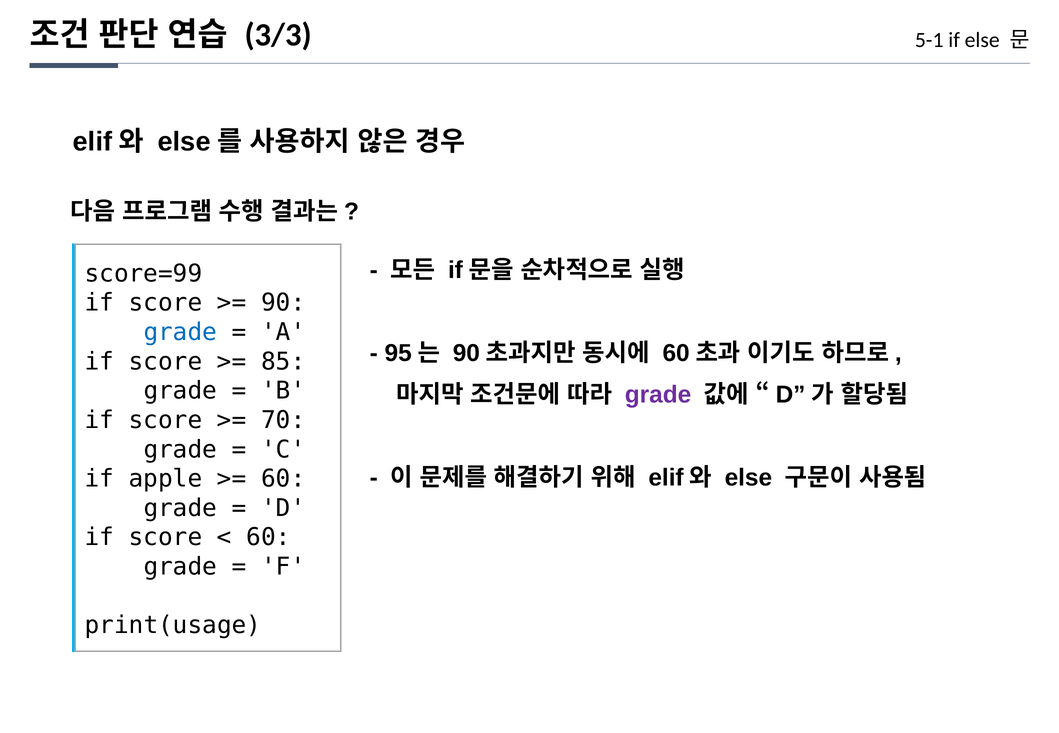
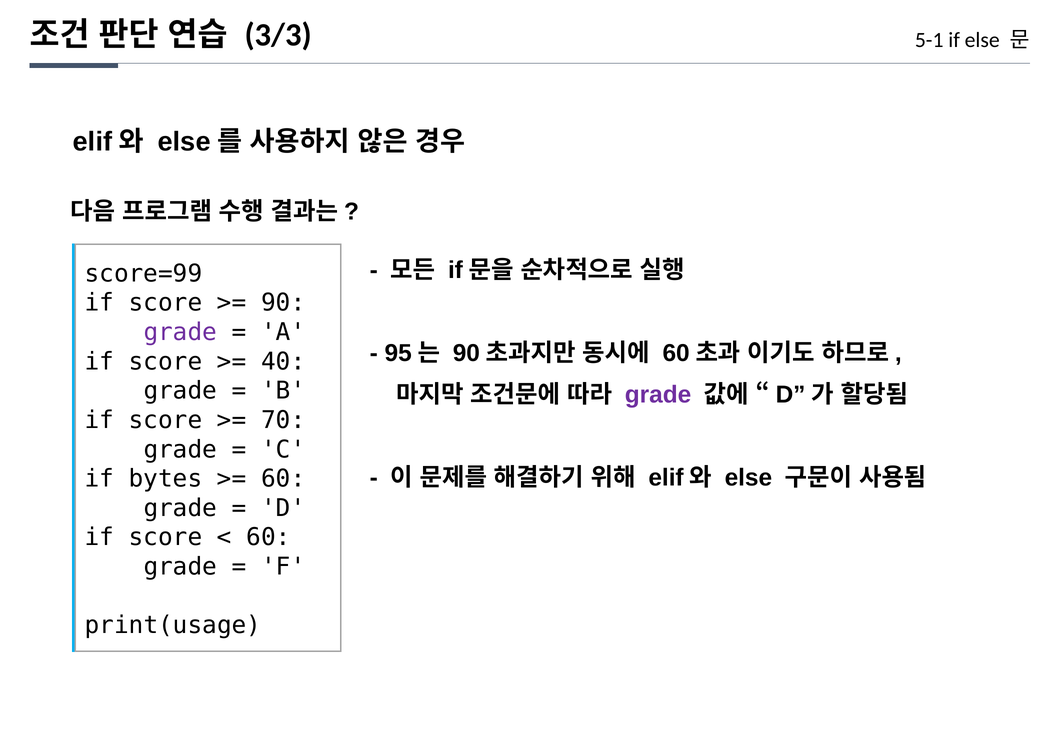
grade at (180, 332) colour: blue -> purple
85: 85 -> 40
apple: apple -> bytes
